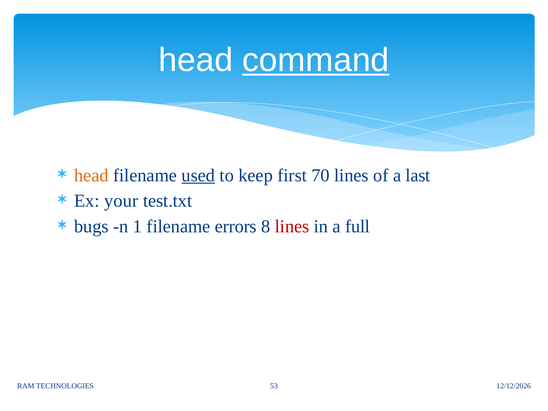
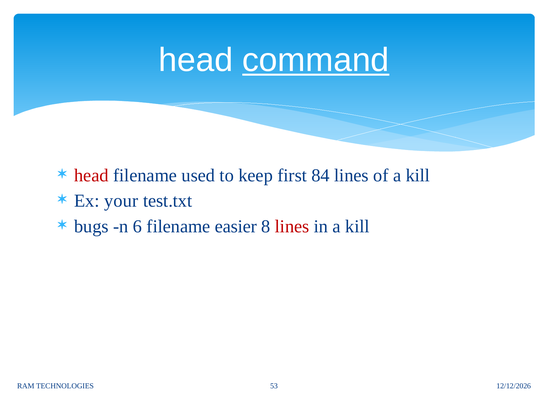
head at (91, 175) colour: orange -> red
used underline: present -> none
70: 70 -> 84
of a last: last -> kill
1: 1 -> 6
errors: errors -> easier
in a full: full -> kill
